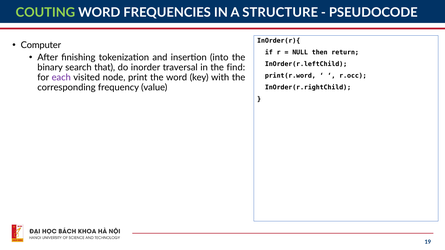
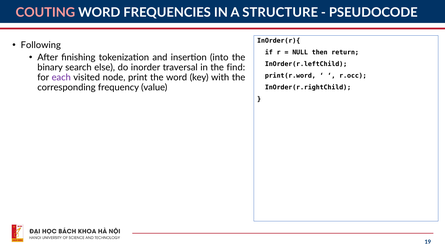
COUTING colour: light green -> pink
Computer: Computer -> Following
that: that -> else
